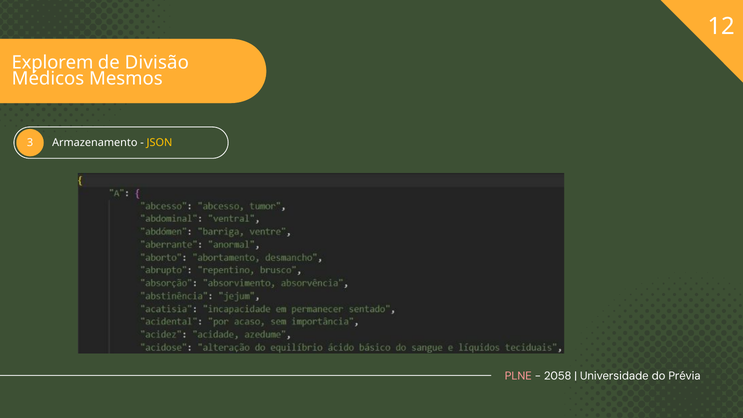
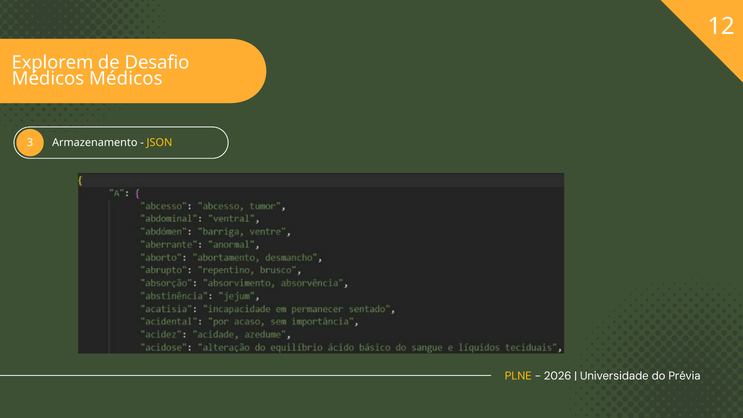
Divisão: Divisão -> Desafio
Médicos Mesmos: Mesmos -> Médicos
PLNE colour: pink -> yellow
2058: 2058 -> 2026
